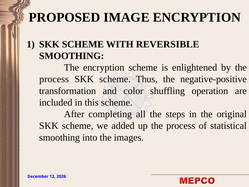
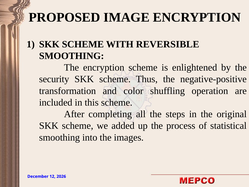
process at (54, 79): process -> security
